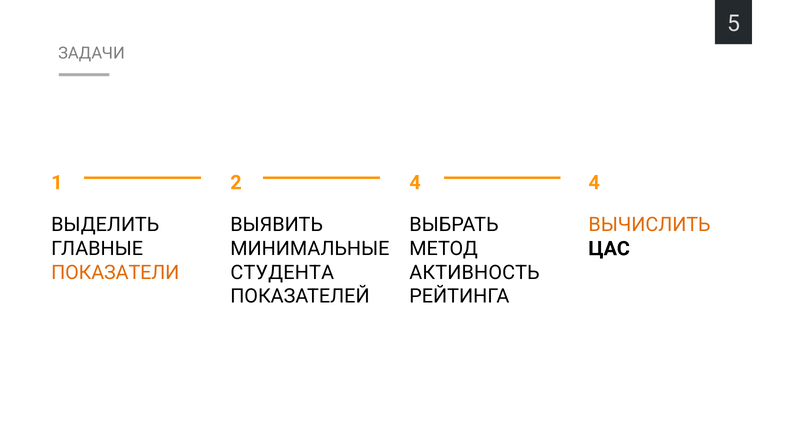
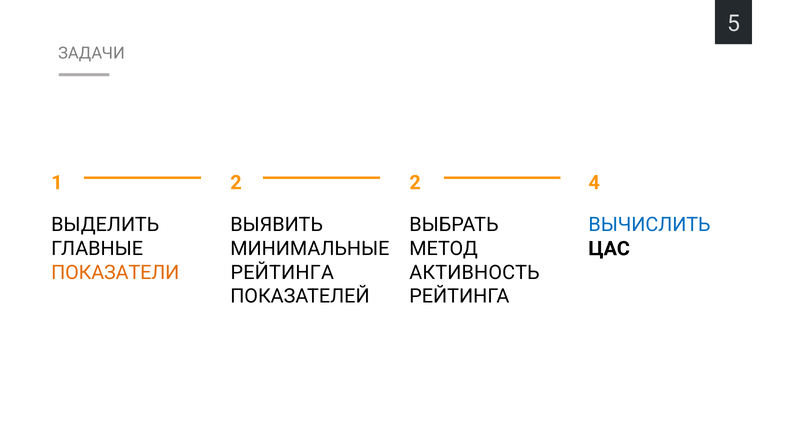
2 4: 4 -> 2
ВЫЧИСЛИТЬ colour: orange -> blue
СТУДЕНТА at (282, 272): СТУДЕНТА -> РЕЙТИНГА
